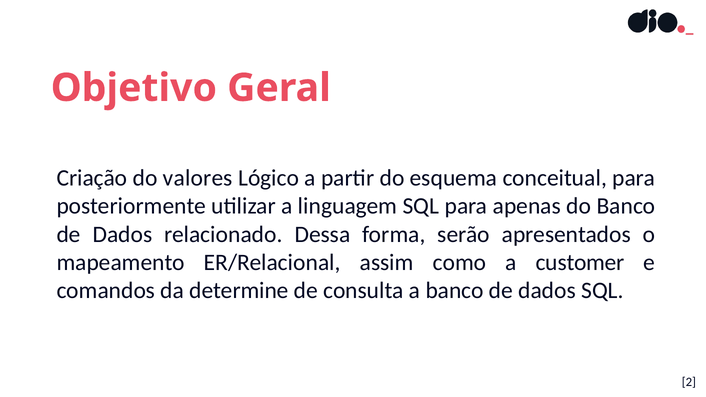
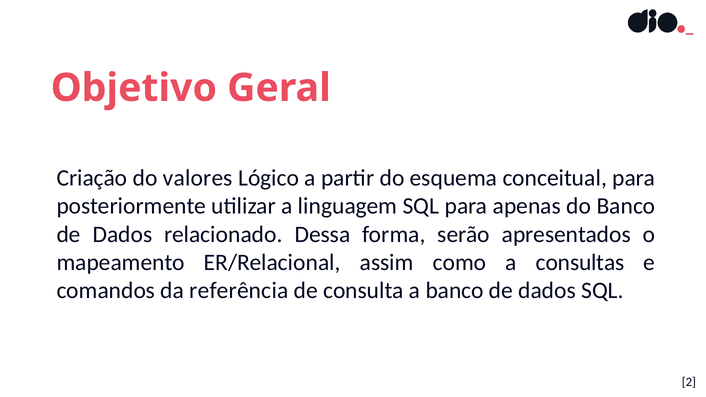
customer: customer -> consultas
determine: determine -> referência
